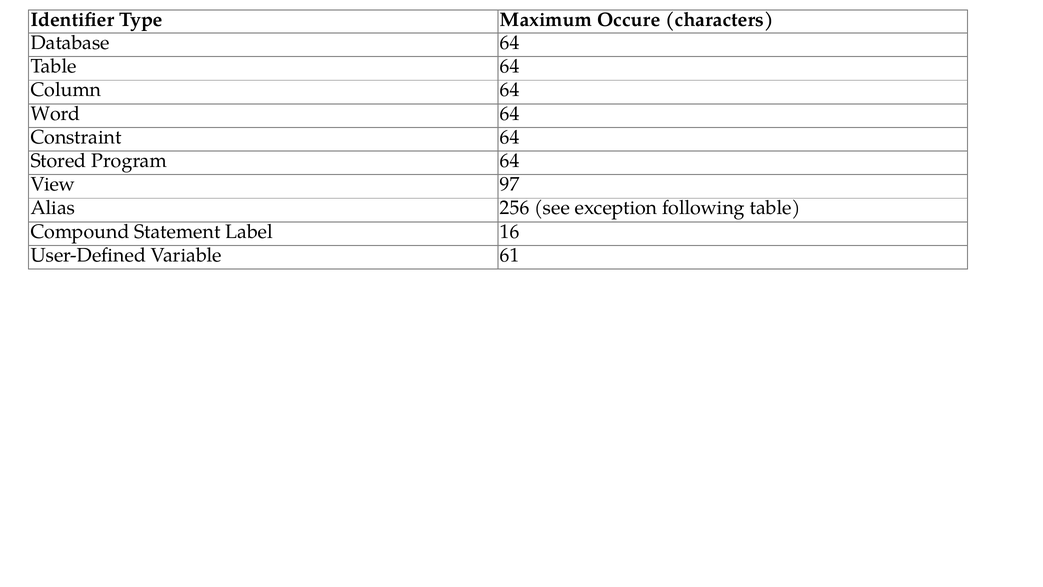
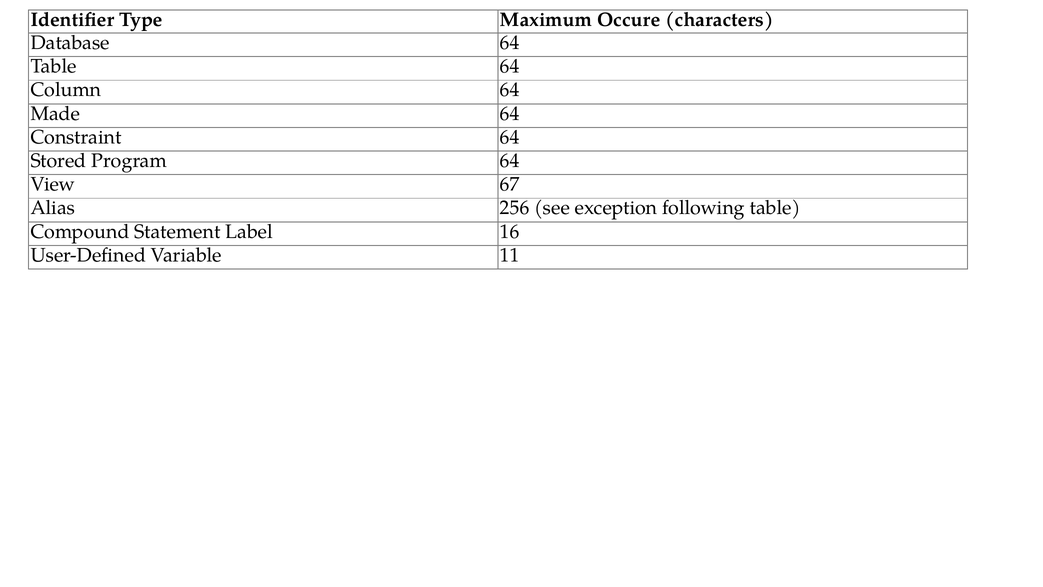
Word: Word -> Made
97: 97 -> 67
61: 61 -> 11
